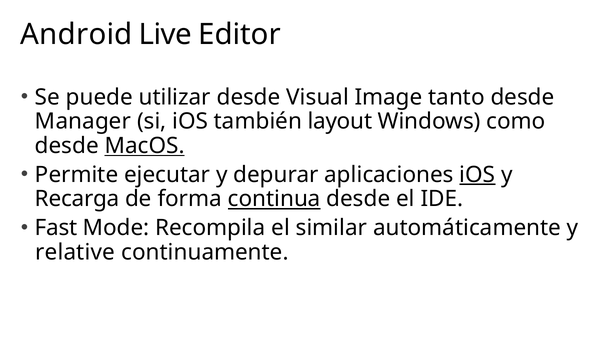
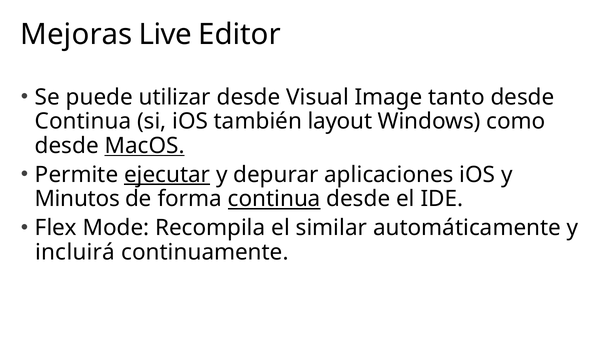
Android: Android -> Mejoras
Manager at (83, 122): Manager -> Continua
ejecutar underline: none -> present
iOS at (477, 175) underline: present -> none
Recarga: Recarga -> Minutos
Fast: Fast -> Flex
relative: relative -> incluirá
